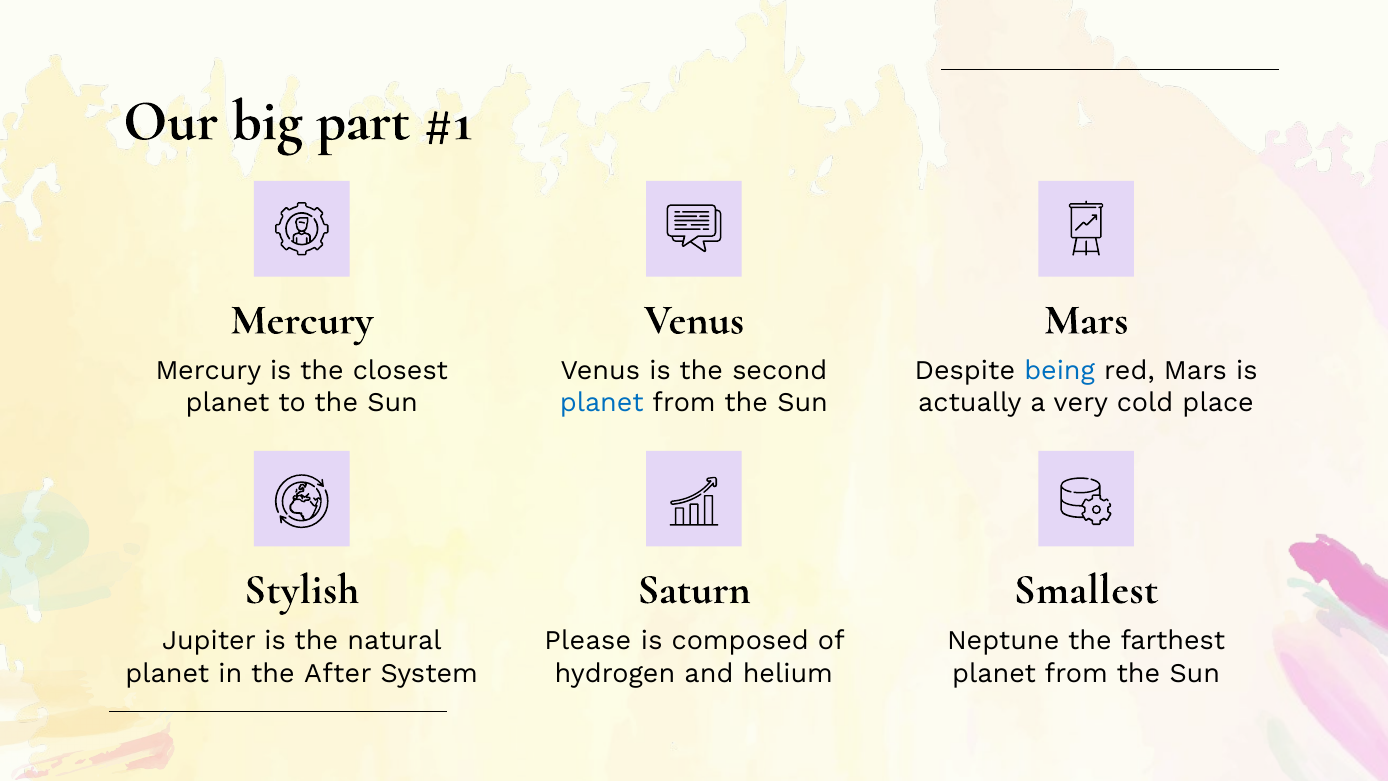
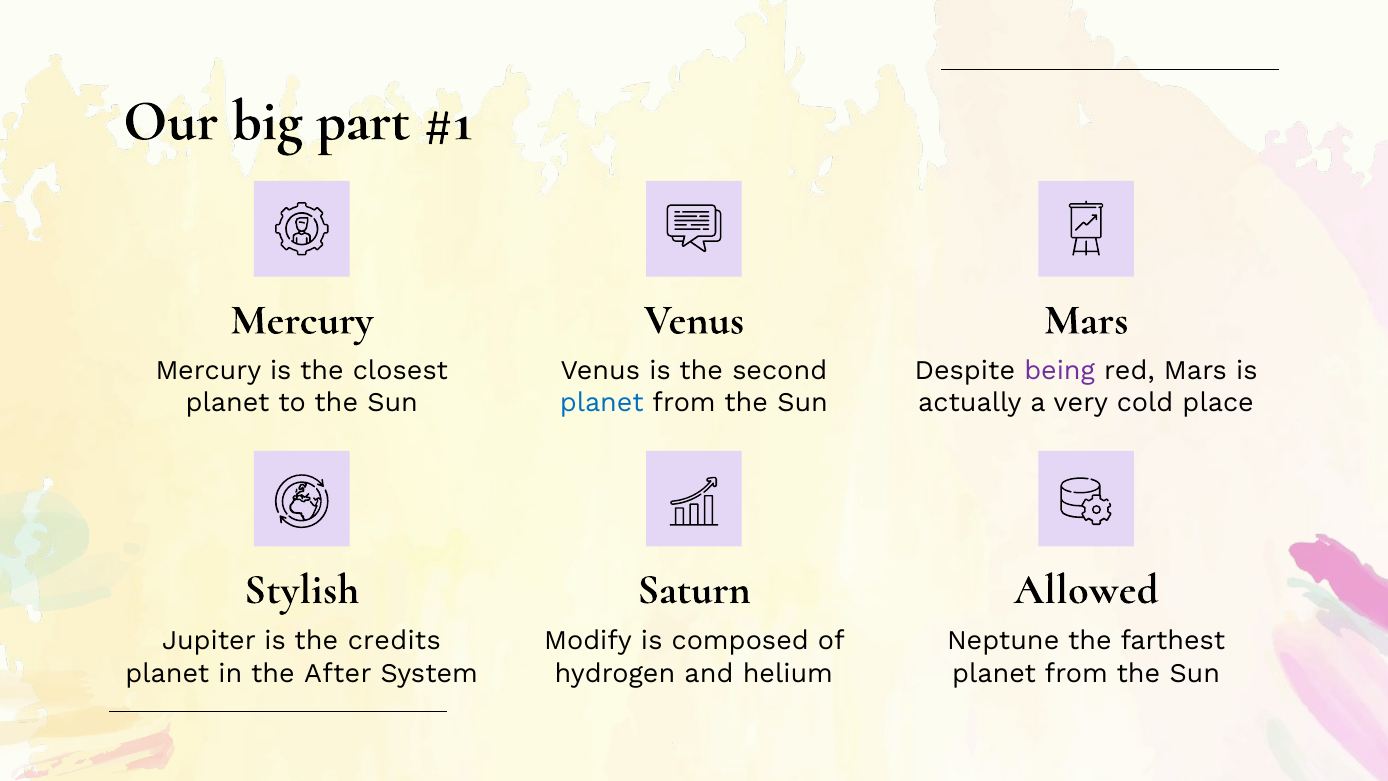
being colour: blue -> purple
Smallest: Smallest -> Allowed
natural: natural -> credits
Please: Please -> Modify
